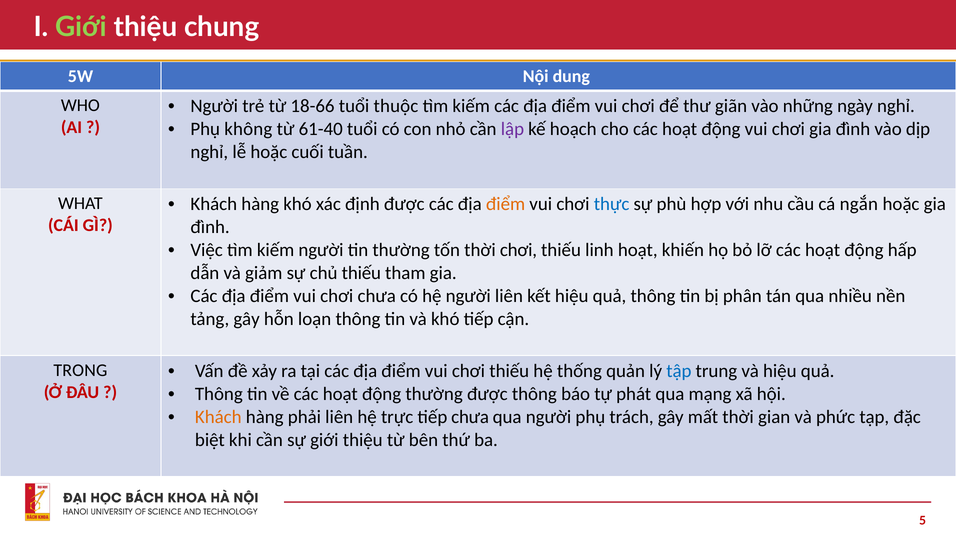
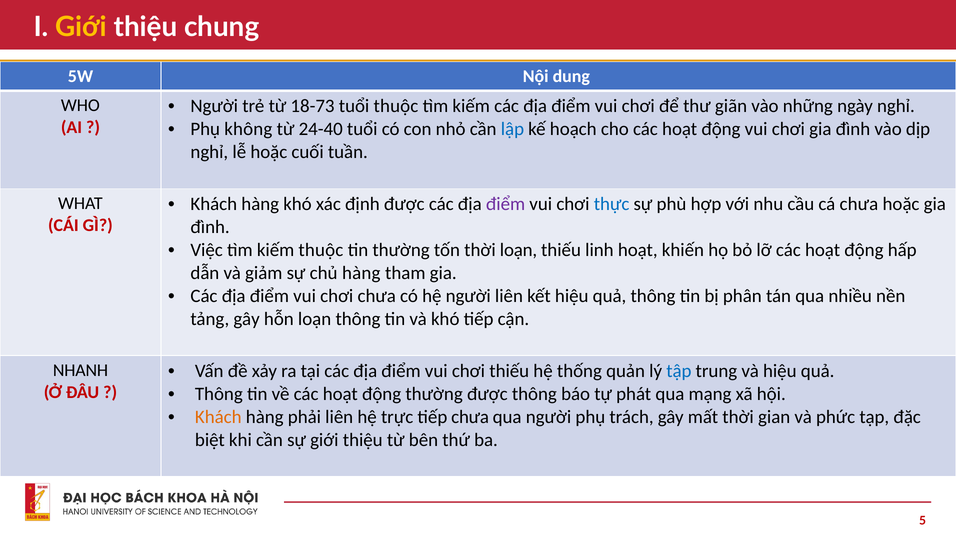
Giới at (81, 27) colour: light green -> yellow
18-66: 18-66 -> 18-73
61-40: 61-40 -> 24-40
lập colour: purple -> blue
điểm at (506, 204) colour: orange -> purple
cá ngắn: ngắn -> chưa
kiếm người: người -> thuộc
thời chơi: chơi -> loạn
chủ thiếu: thiếu -> hàng
TRONG: TRONG -> NHANH
